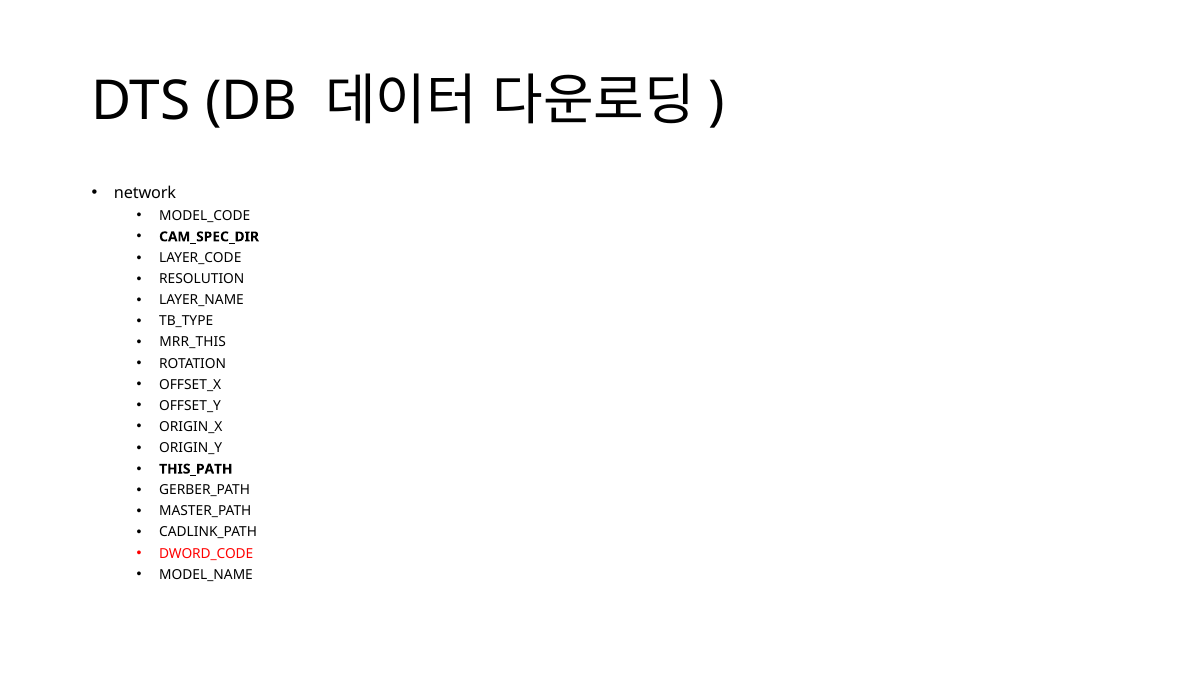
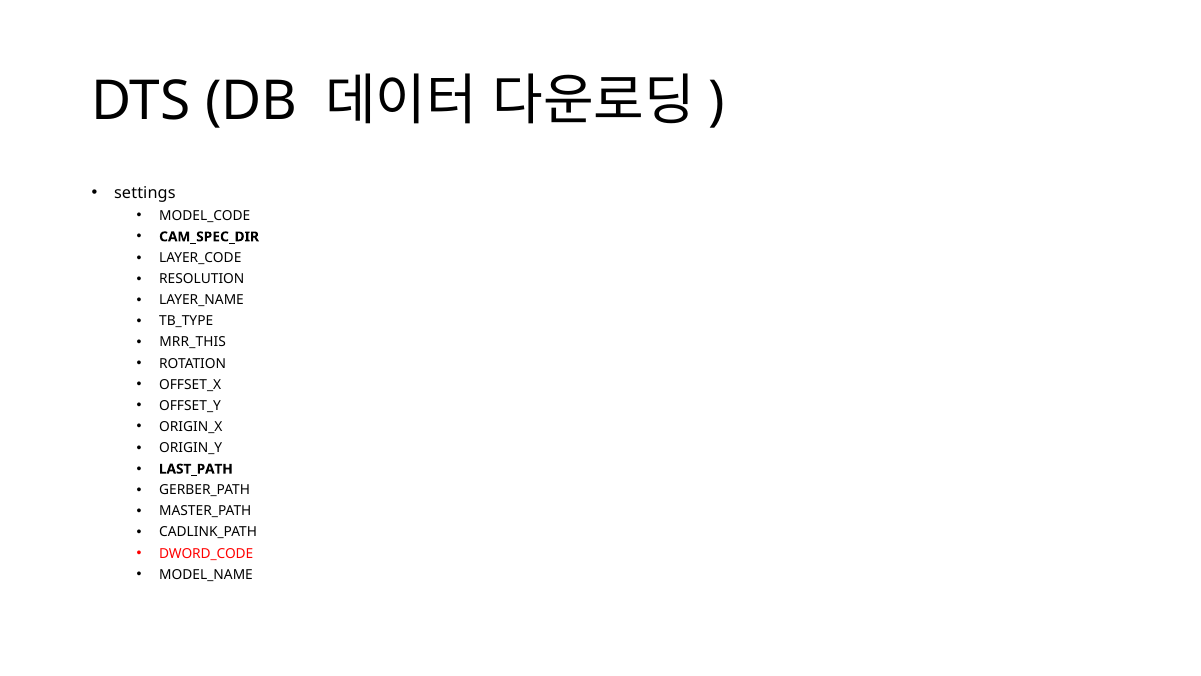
network: network -> settings
THIS_PATH: THIS_PATH -> LAST_PATH
